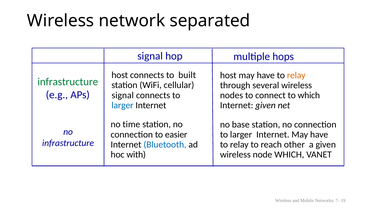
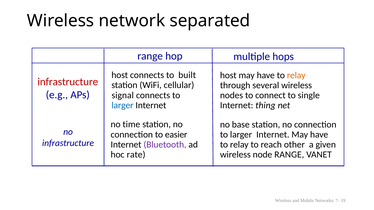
signal at (150, 56): signal -> range
infrastructure at (68, 82) colour: green -> red
to which: which -> single
Internet given: given -> thing
Bluetooth colour: blue -> purple
with: with -> rate
node WHICH: WHICH -> RANGE
